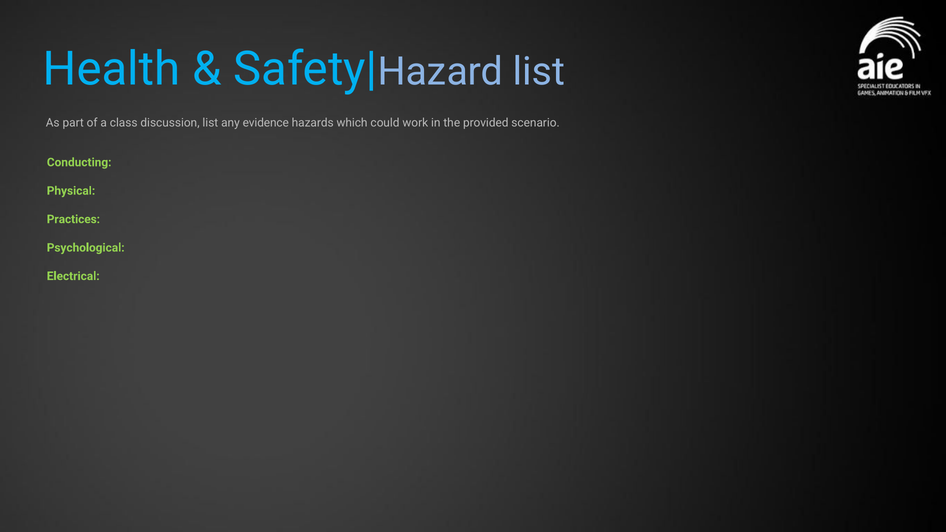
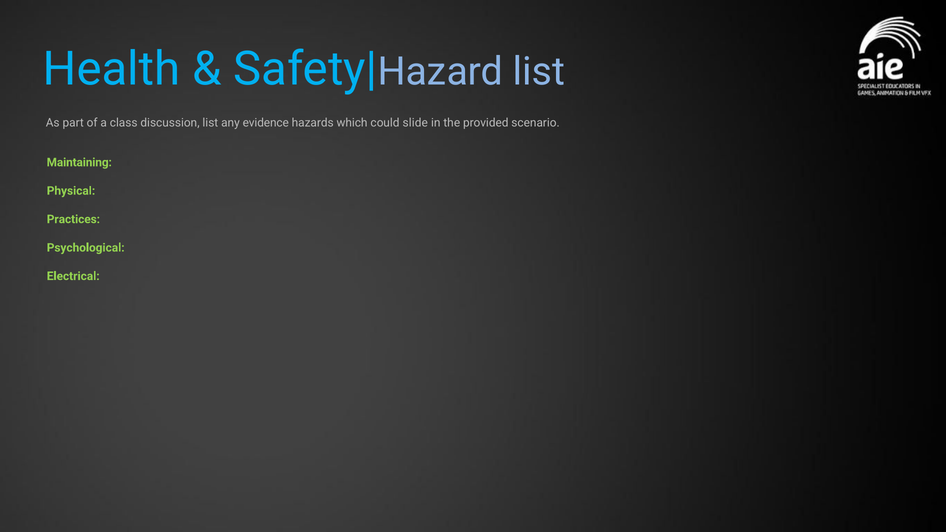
work: work -> slide
Conducting: Conducting -> Maintaining
